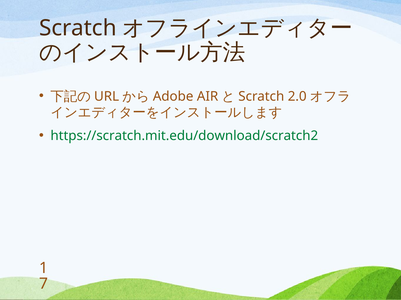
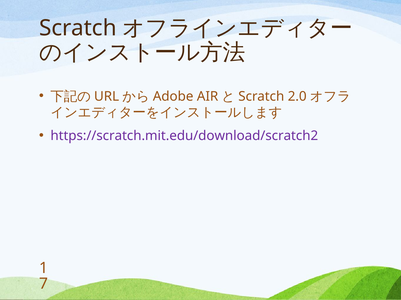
https://scratch.mit.edu/download/scratch2 colour: green -> purple
